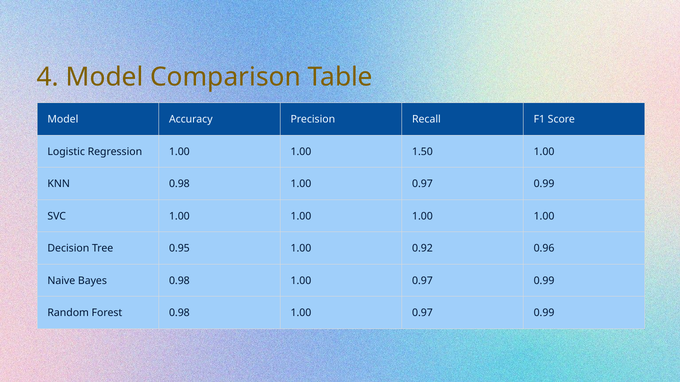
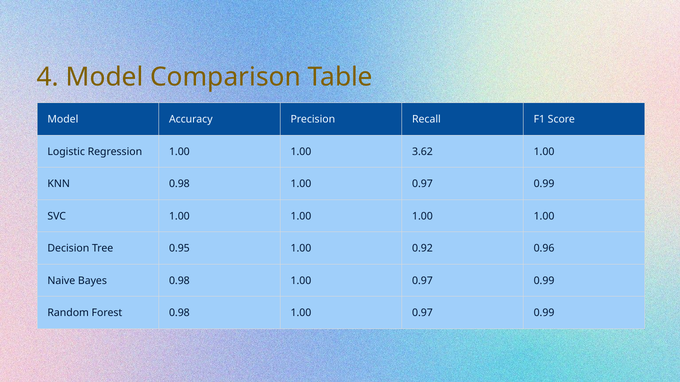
1.50: 1.50 -> 3.62
